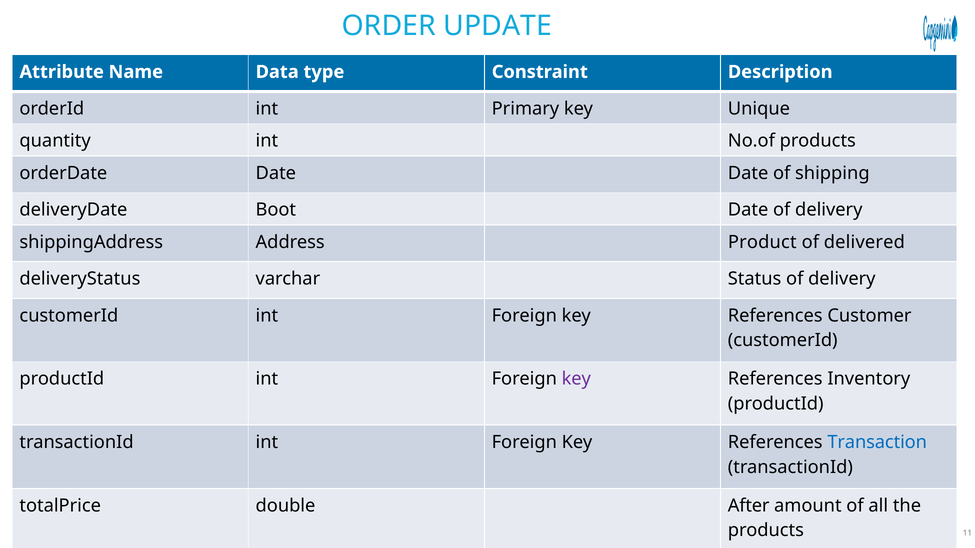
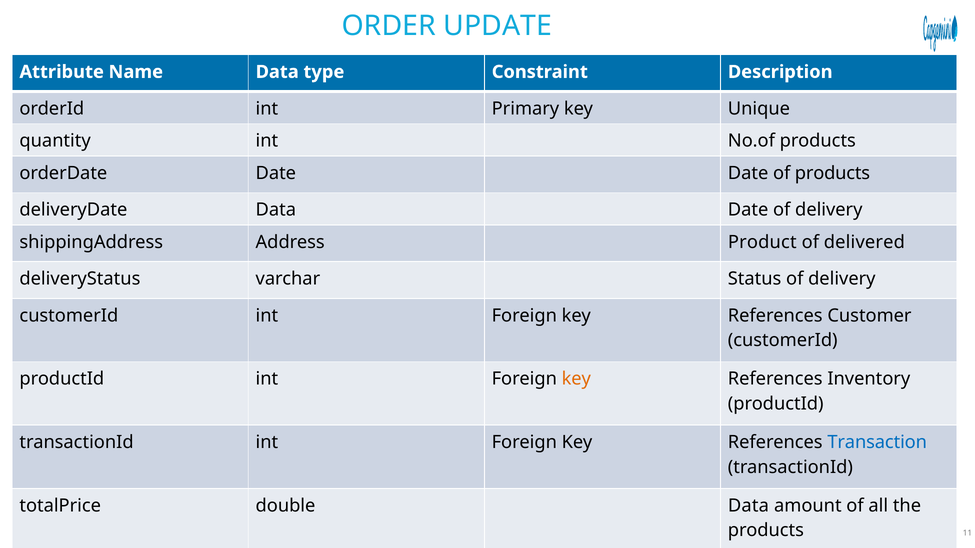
of shipping: shipping -> products
deliveryDate Boot: Boot -> Data
key at (576, 379) colour: purple -> orange
double After: After -> Data
